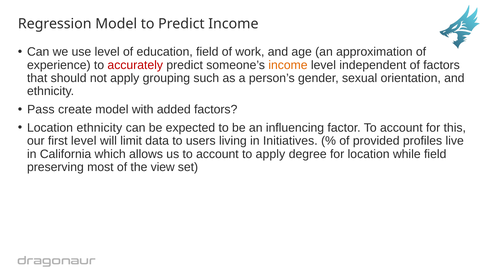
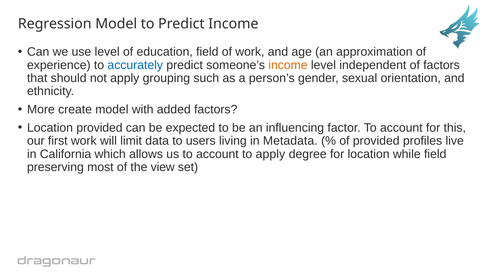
accurately colour: red -> blue
Pass: Pass -> More
Location ethnicity: ethnicity -> provided
first level: level -> work
Initiatives: Initiatives -> Metadata
